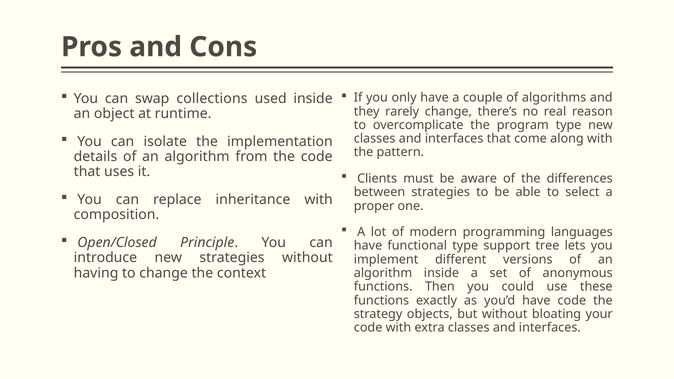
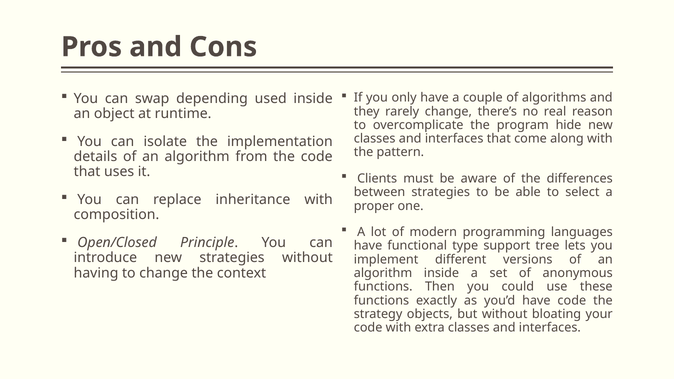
collections: collections -> depending
program type: type -> hide
